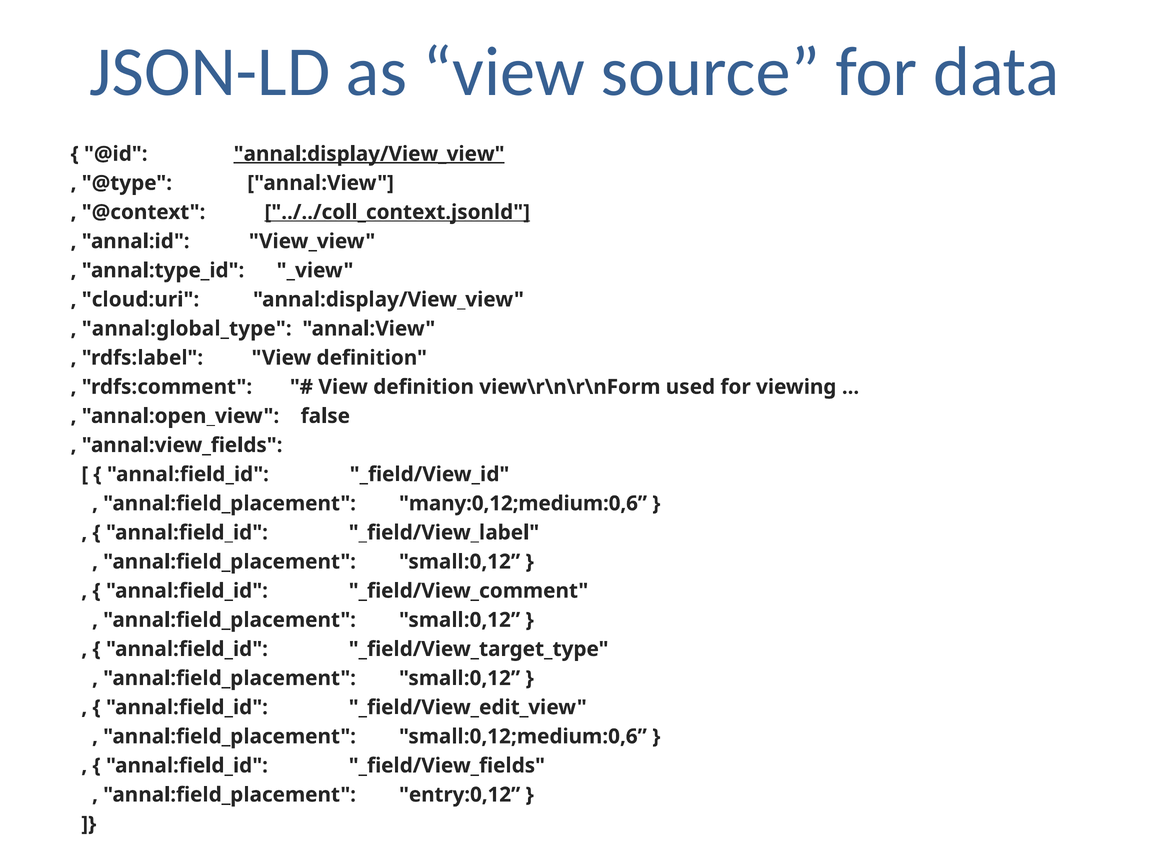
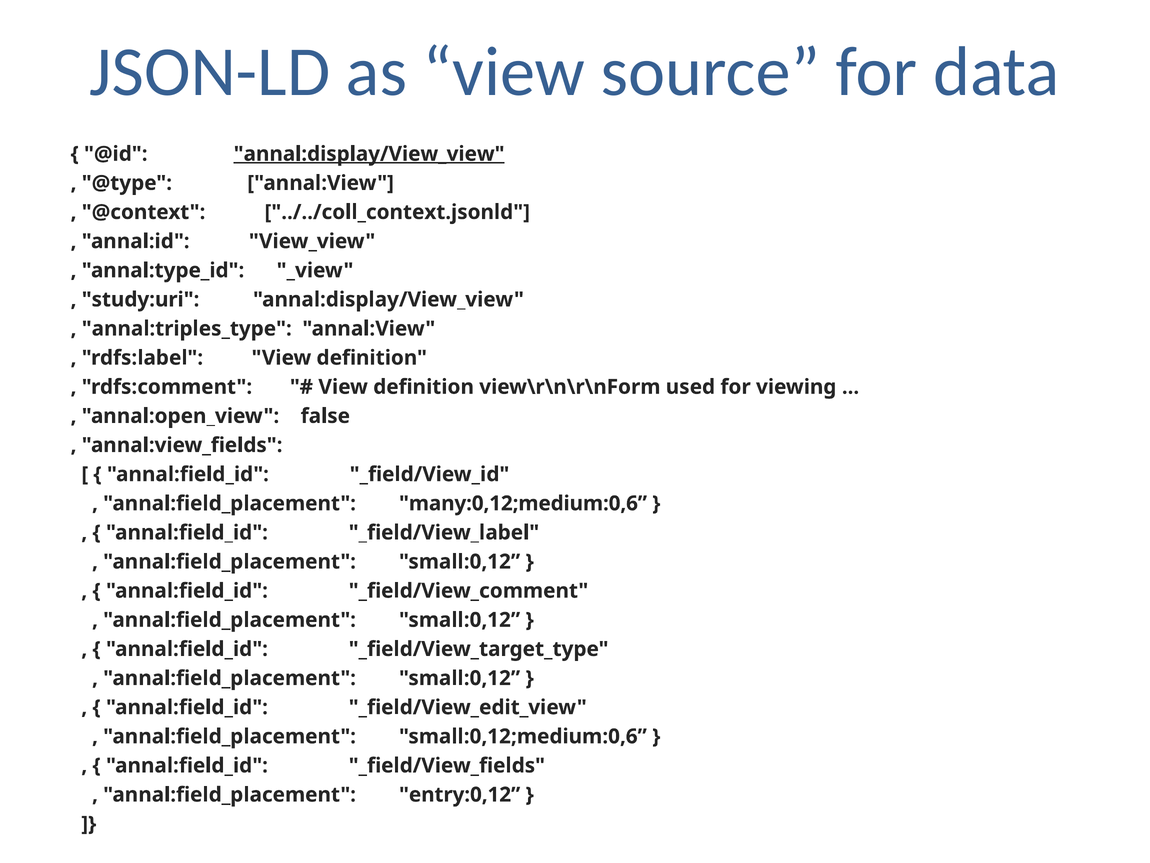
../../coll_context.jsonld underline: present -> none
cloud:uri: cloud:uri -> study:uri
annal:global_type: annal:global_type -> annal:triples_type
